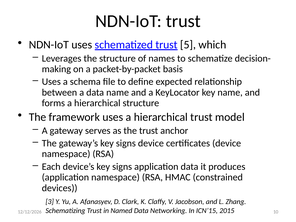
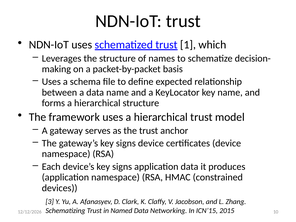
5: 5 -> 1
